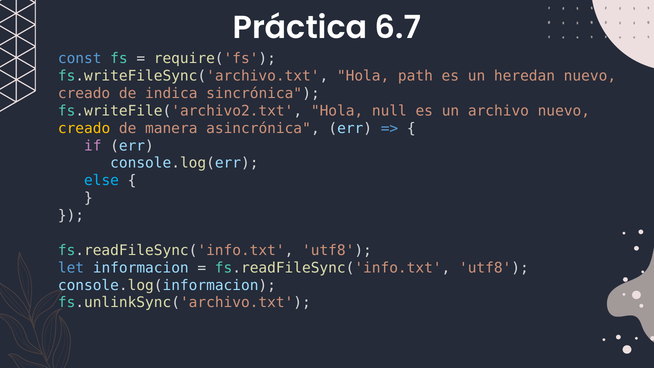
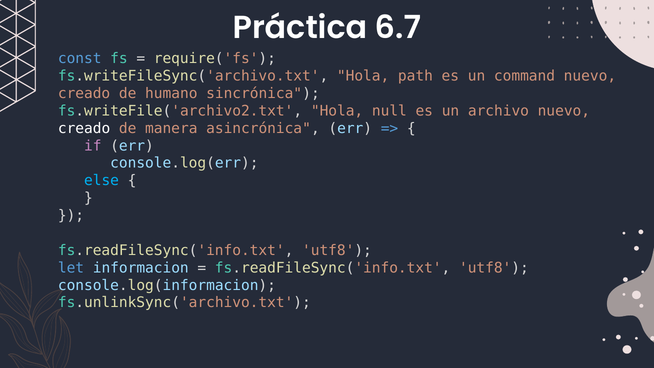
heredan: heredan -> command
indica: indica -> humano
creado at (84, 128) colour: yellow -> white
